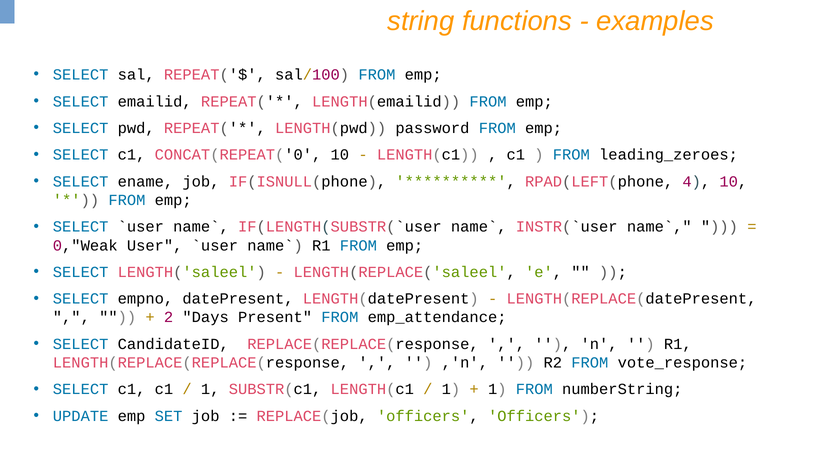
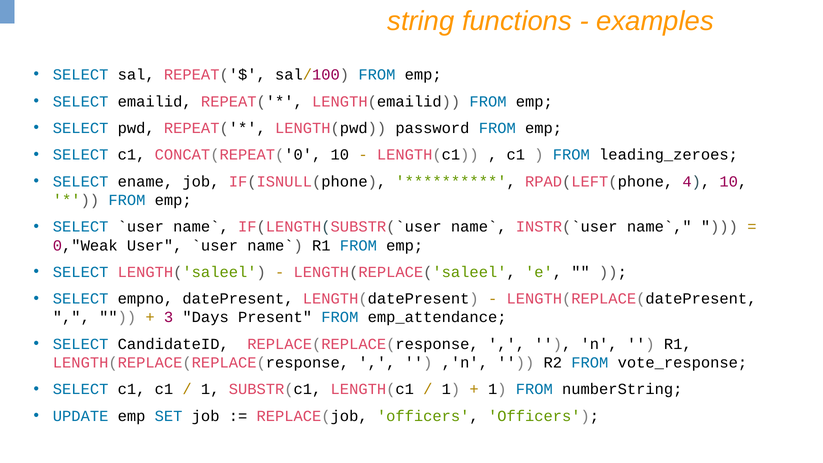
2: 2 -> 3
